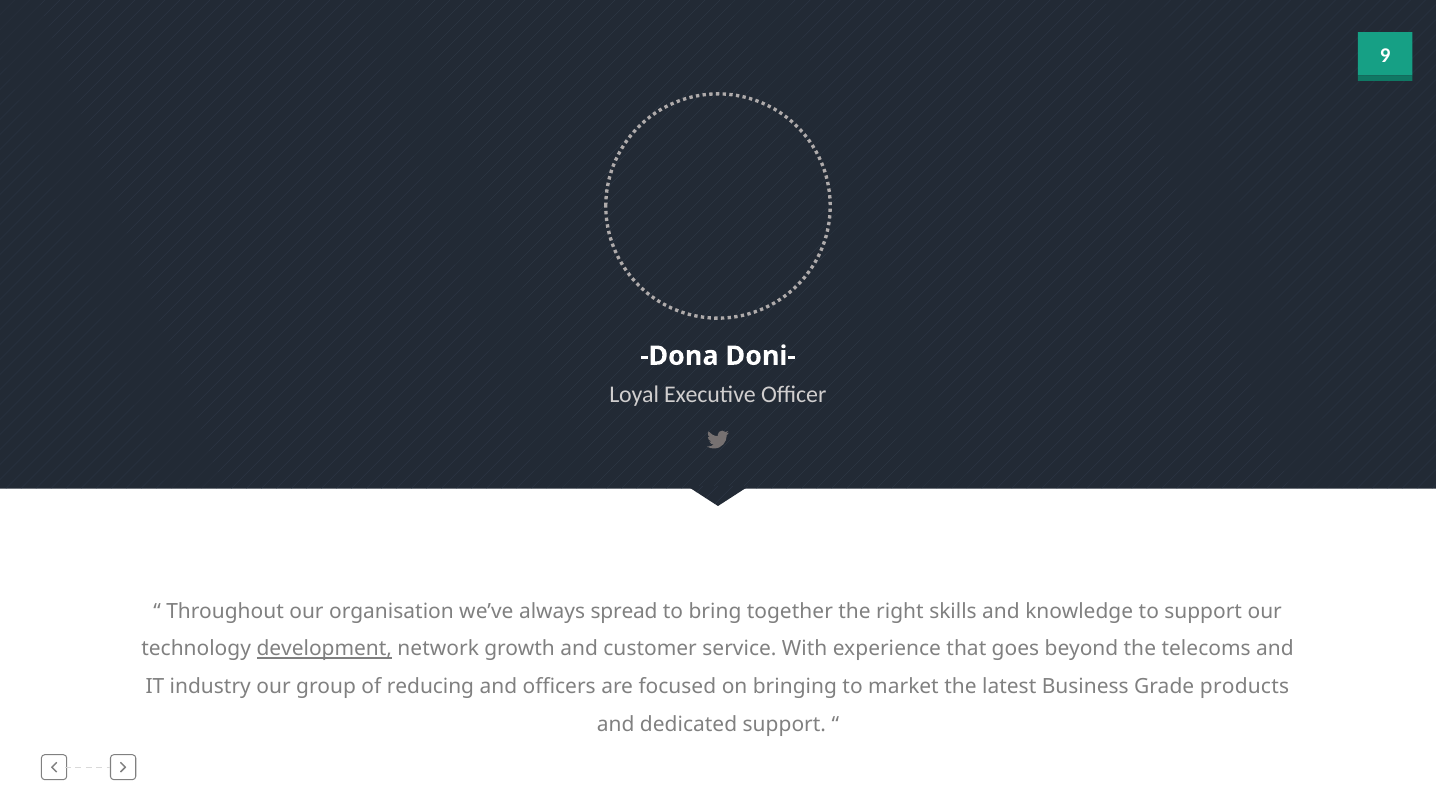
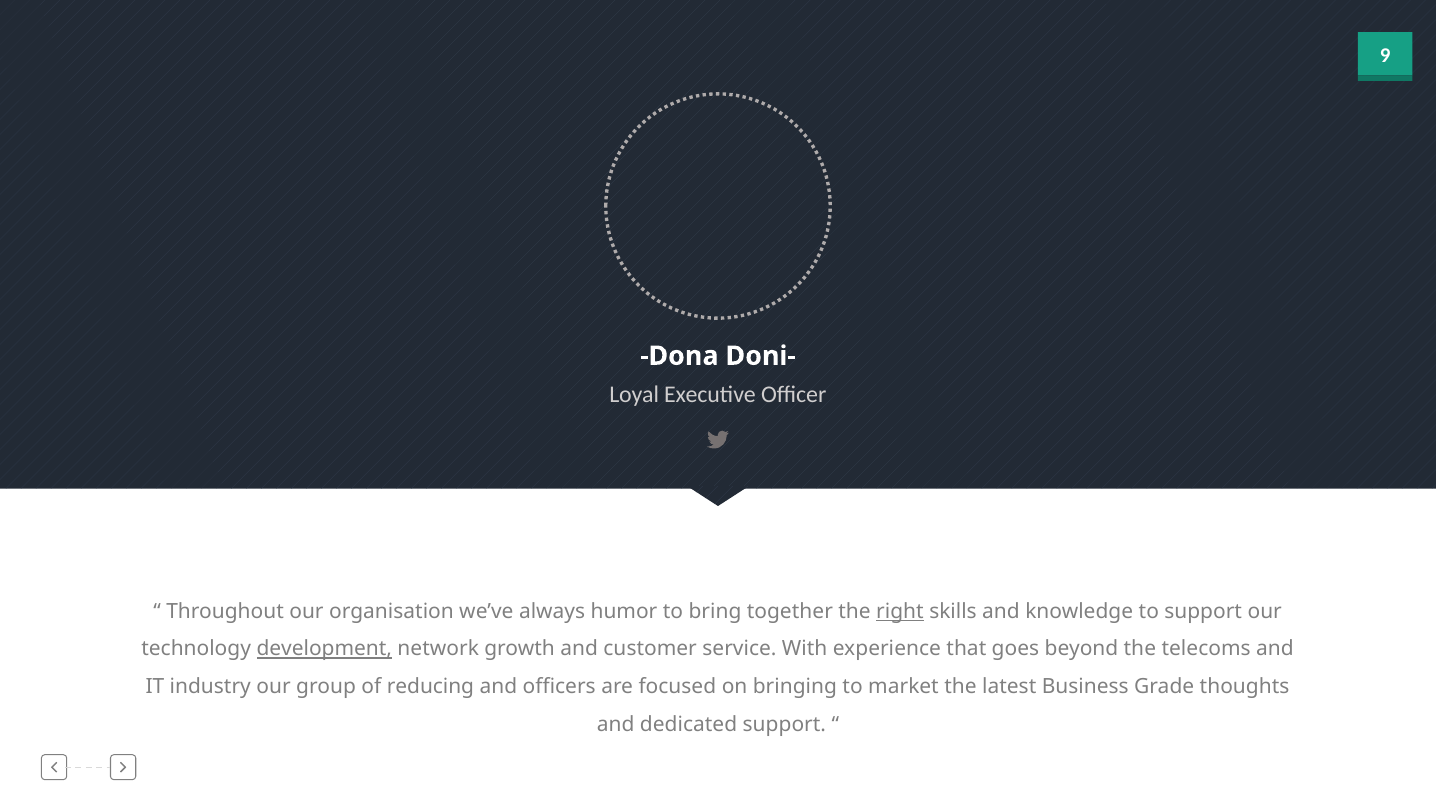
spread: spread -> humor
right underline: none -> present
products: products -> thoughts
